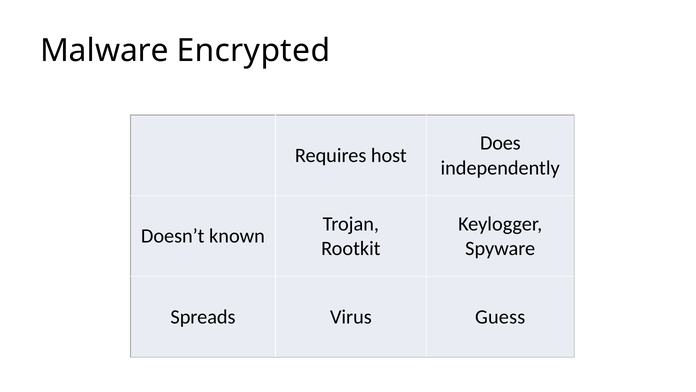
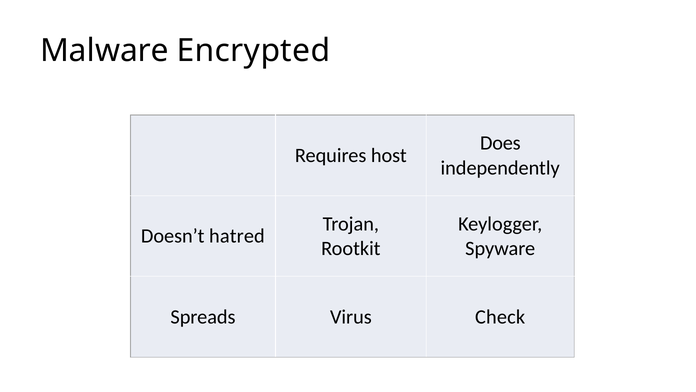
known: known -> hatred
Guess: Guess -> Check
